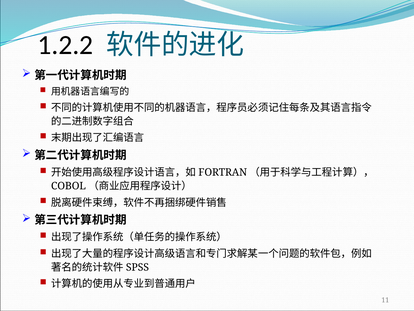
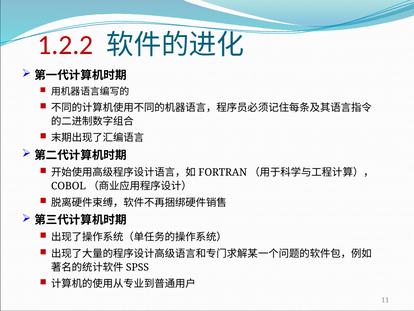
1.2.2 colour: black -> red
